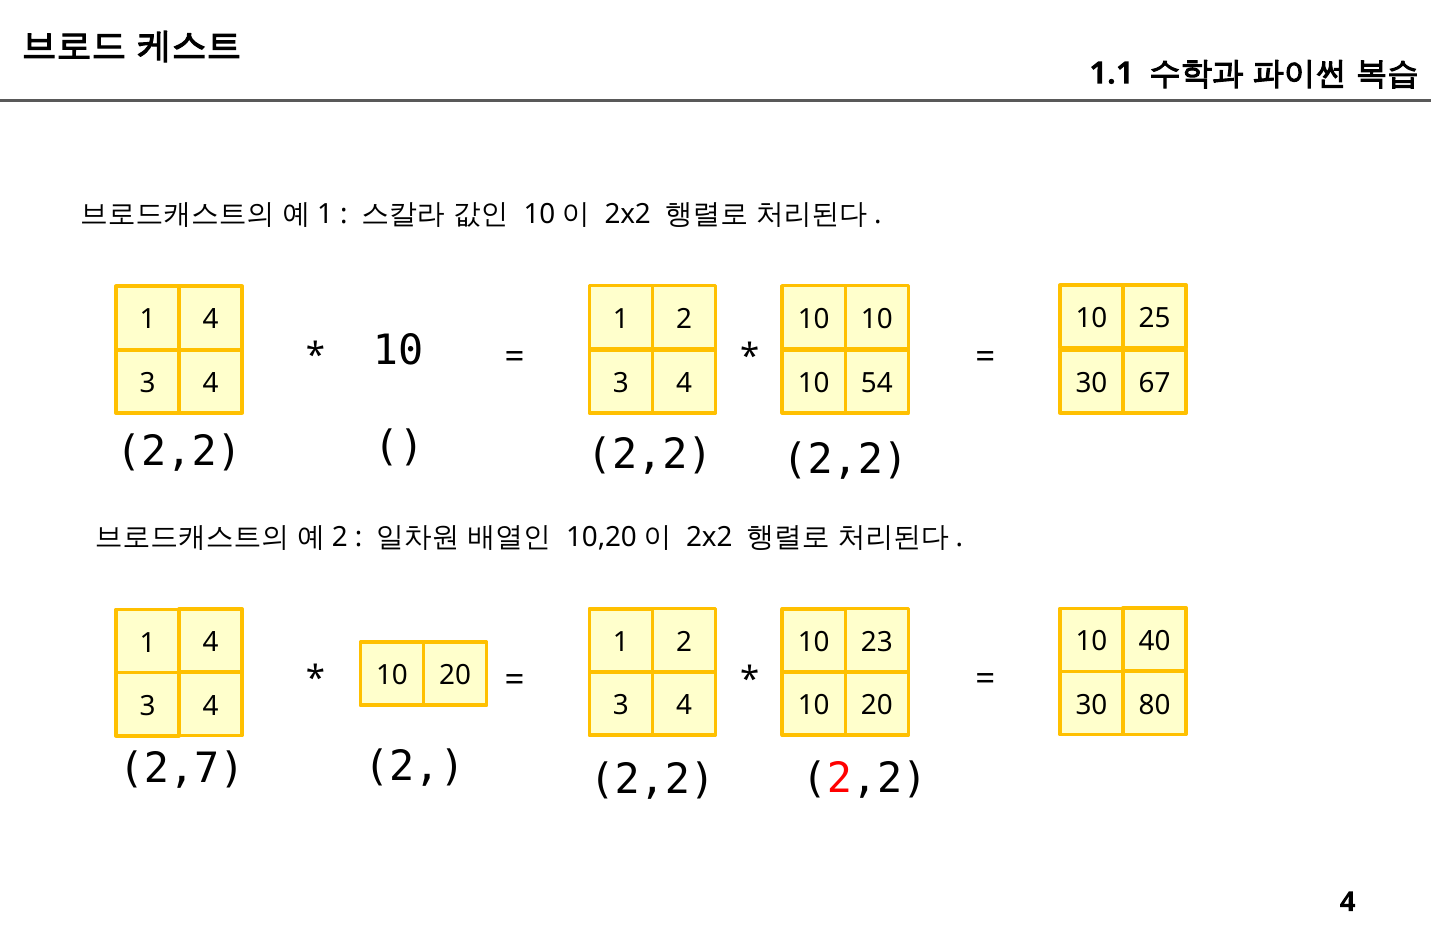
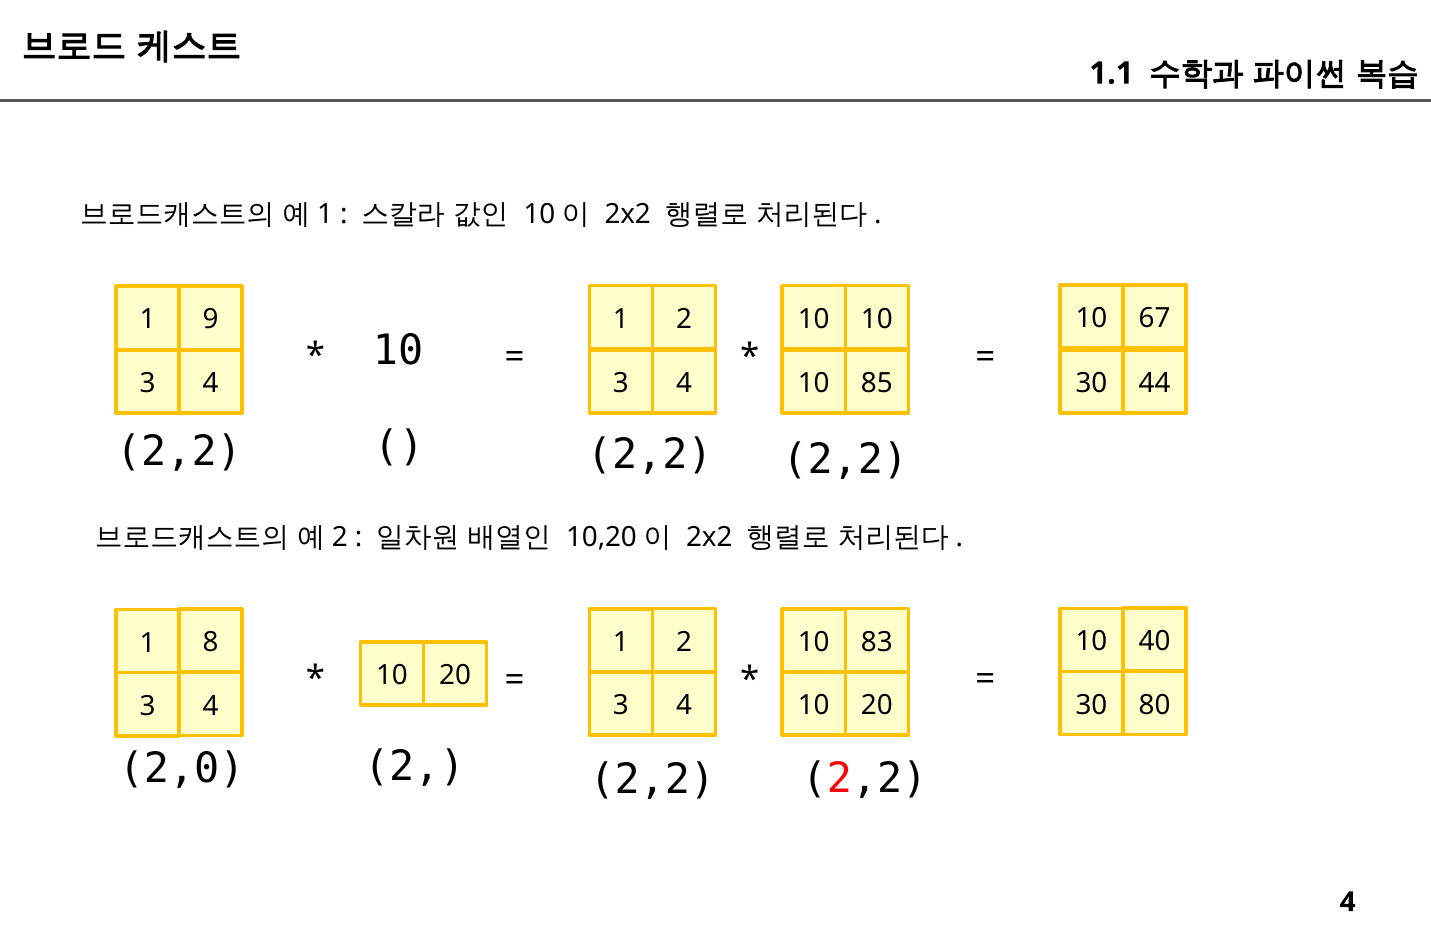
25: 25 -> 67
4 at (211, 320): 4 -> 9
54: 54 -> 85
67: 67 -> 44
23: 23 -> 83
4 at (211, 643): 4 -> 8
2,7: 2,7 -> 2,0
